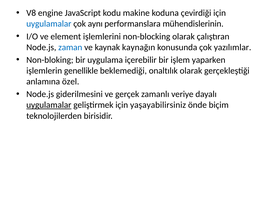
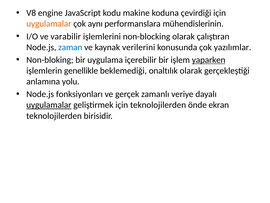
uygulamalar at (49, 24) colour: blue -> orange
element: element -> varabilir
kaynağın: kaynağın -> verilerini
yaparken underline: none -> present
özel: özel -> yolu
giderilmesini: giderilmesini -> fonksiyonları
için yaşayabilirsiniz: yaşayabilirsiniz -> teknolojilerden
biçim: biçim -> ekran
